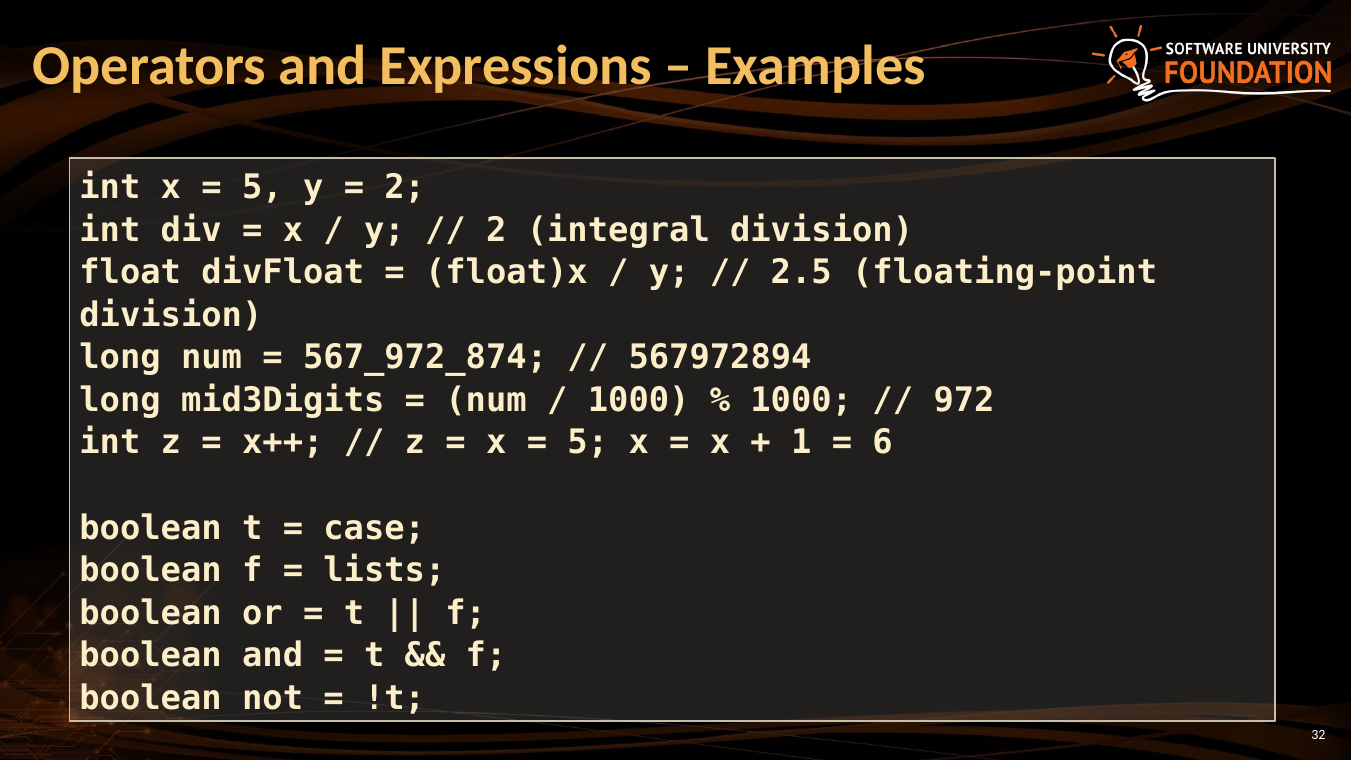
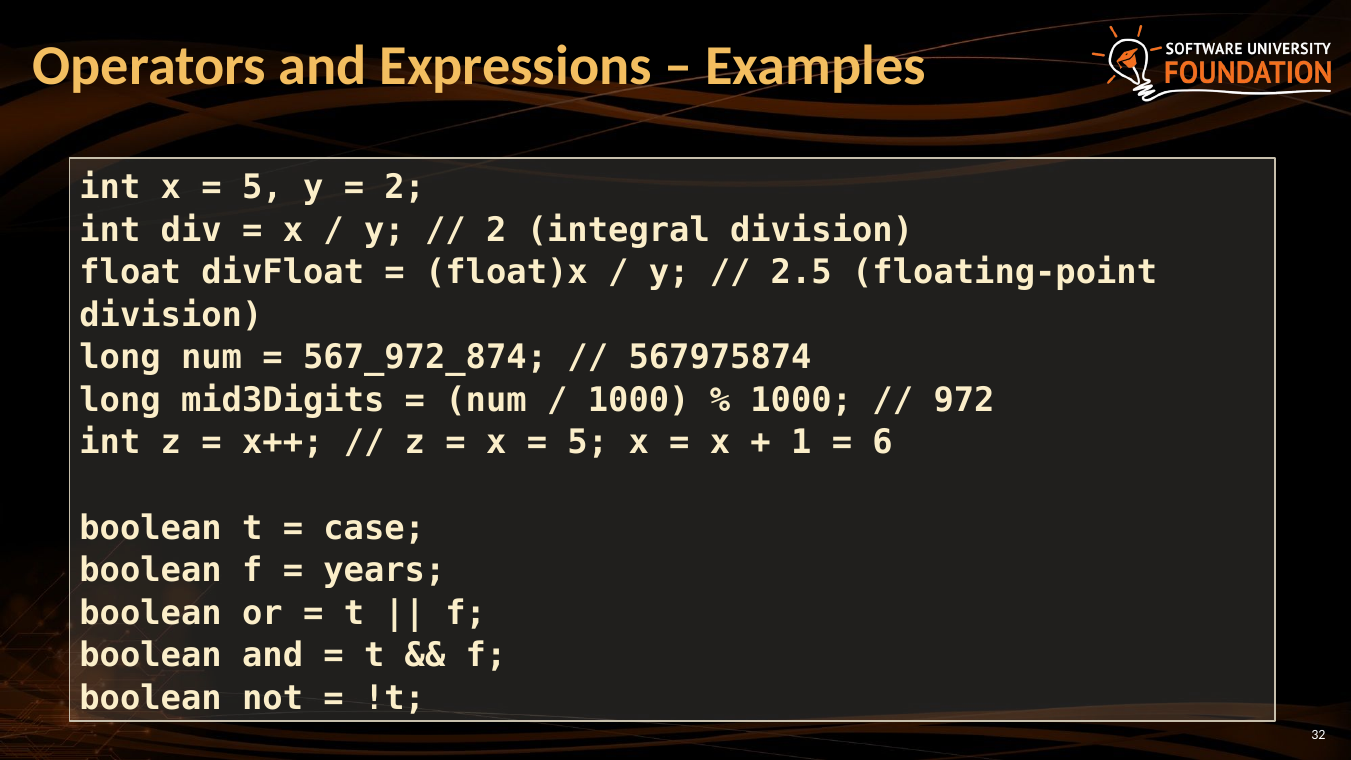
567972894: 567972894 -> 567975874
lists: lists -> years
